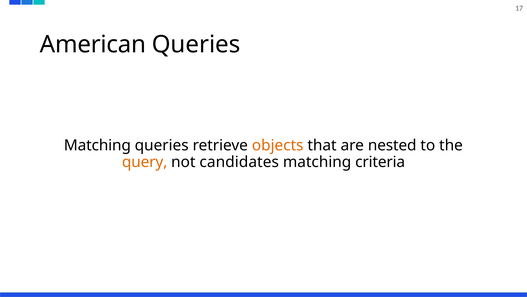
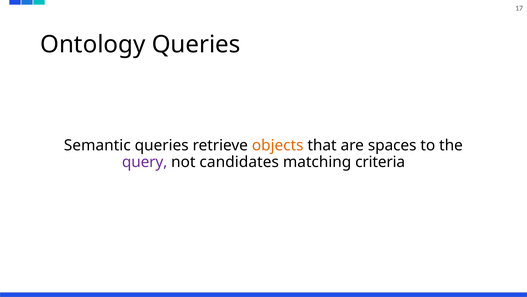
American: American -> Ontology
Matching at (97, 145): Matching -> Semantic
nested: nested -> spaces
query colour: orange -> purple
